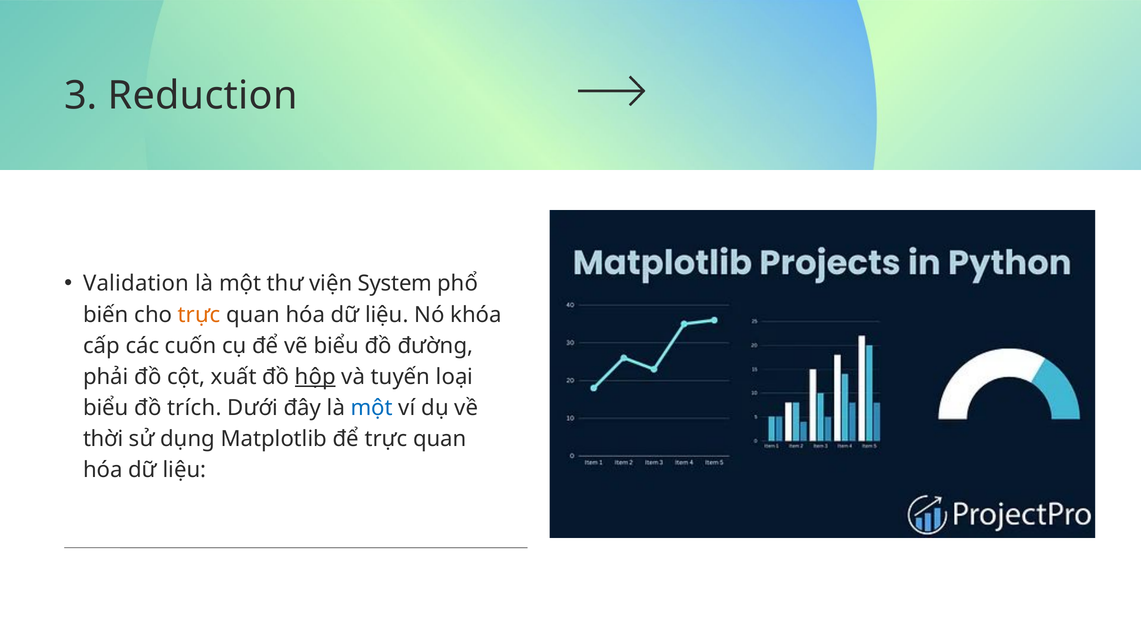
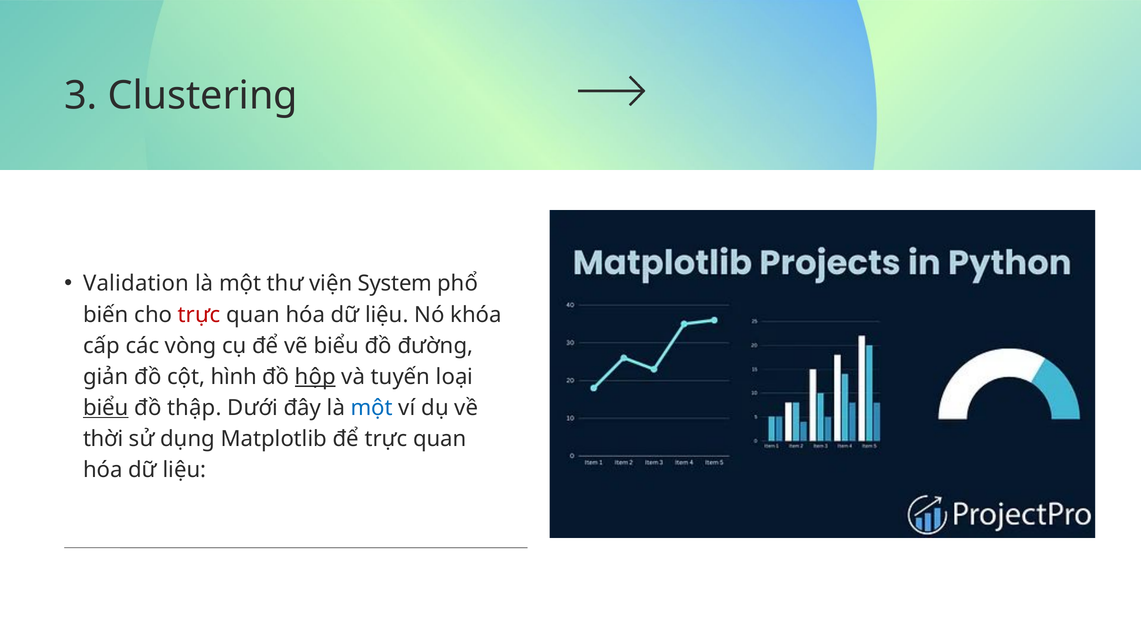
Reduction: Reduction -> Clustering
trực at (199, 315) colour: orange -> red
cuốn: cuốn -> vòng
phải: phải -> giản
xuất: xuất -> hình
biểu at (106, 408) underline: none -> present
trích: trích -> thập
